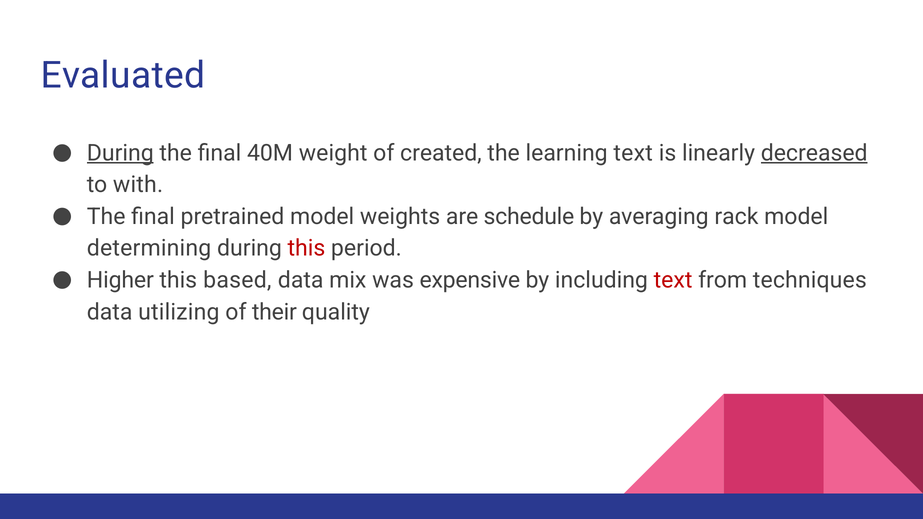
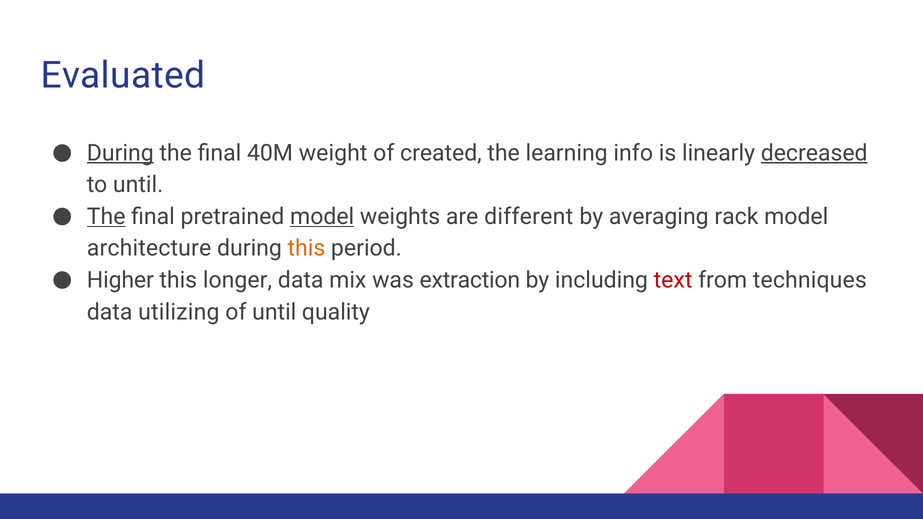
learning text: text -> info
to with: with -> until
The at (106, 217) underline: none -> present
model at (322, 217) underline: none -> present
schedule: schedule -> different
determining: determining -> architecture
this at (306, 248) colour: red -> orange
based: based -> longer
expensive: expensive -> extraction
of their: their -> until
